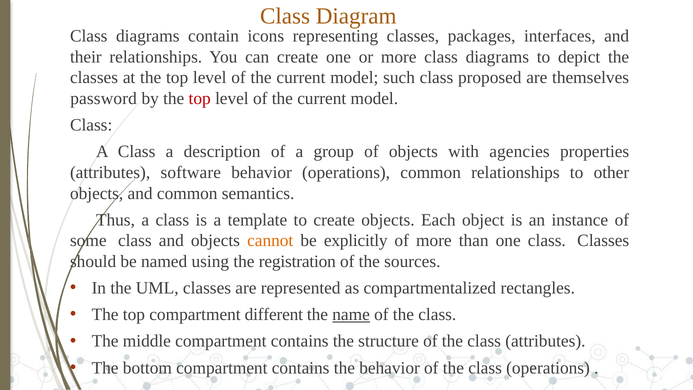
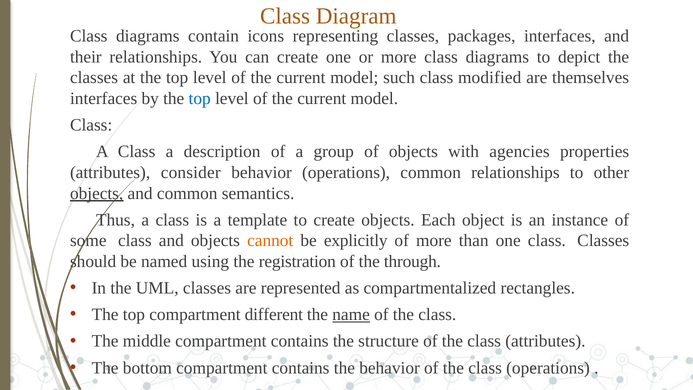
proposed: proposed -> modified
password at (104, 98): password -> interfaces
top at (200, 98) colour: red -> blue
software: software -> consider
objects at (97, 193) underline: none -> present
sources: sources -> through
